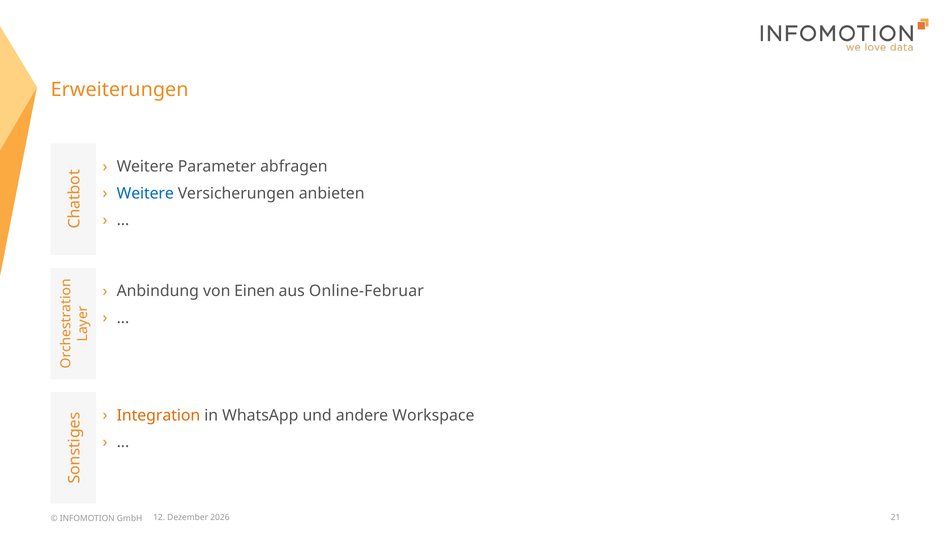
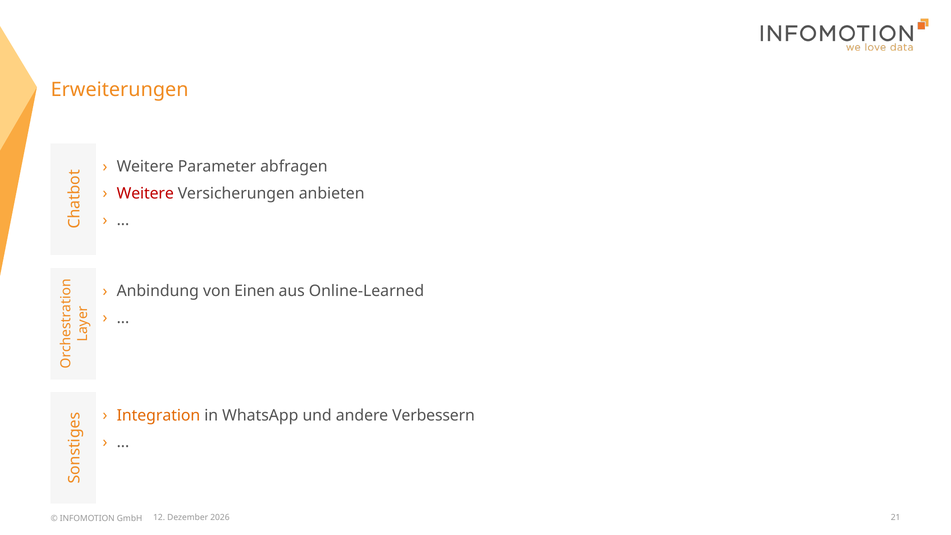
Weitere at (145, 193) colour: blue -> red
Online-Februar: Online-Februar -> Online-Learned
Workspace: Workspace -> Verbessern
